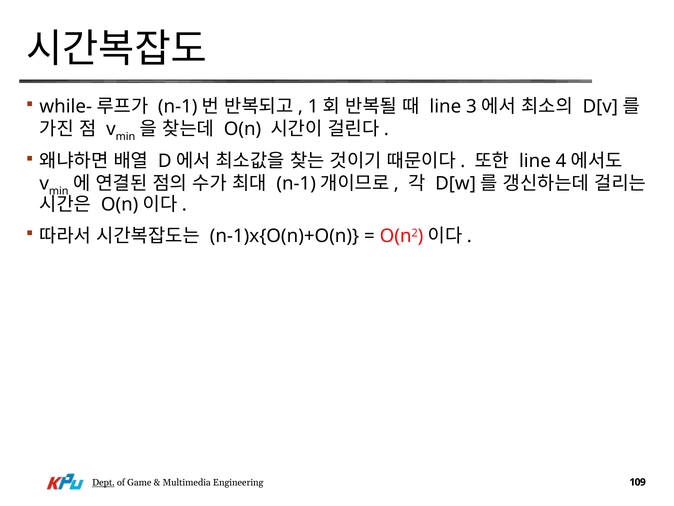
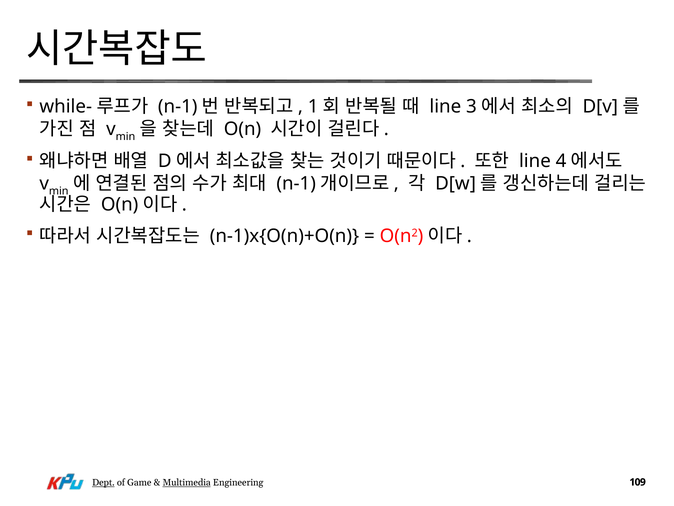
Multimedia underline: none -> present
